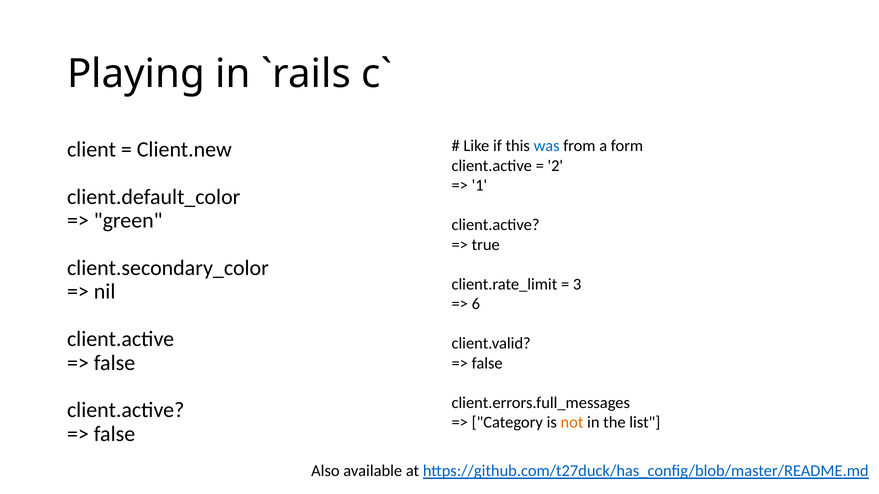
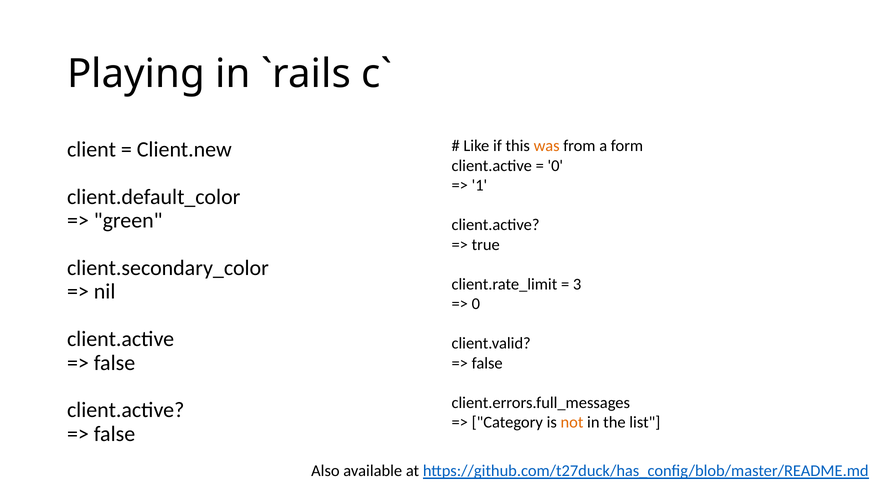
was colour: blue -> orange
2 at (555, 166): 2 -> 0
6 at (476, 304): 6 -> 0
